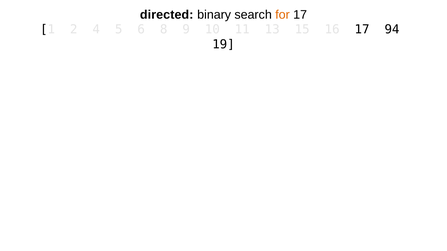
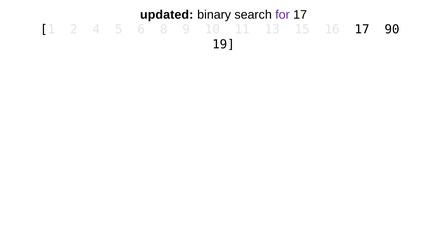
directed: directed -> updated
for colour: orange -> purple
94: 94 -> 90
